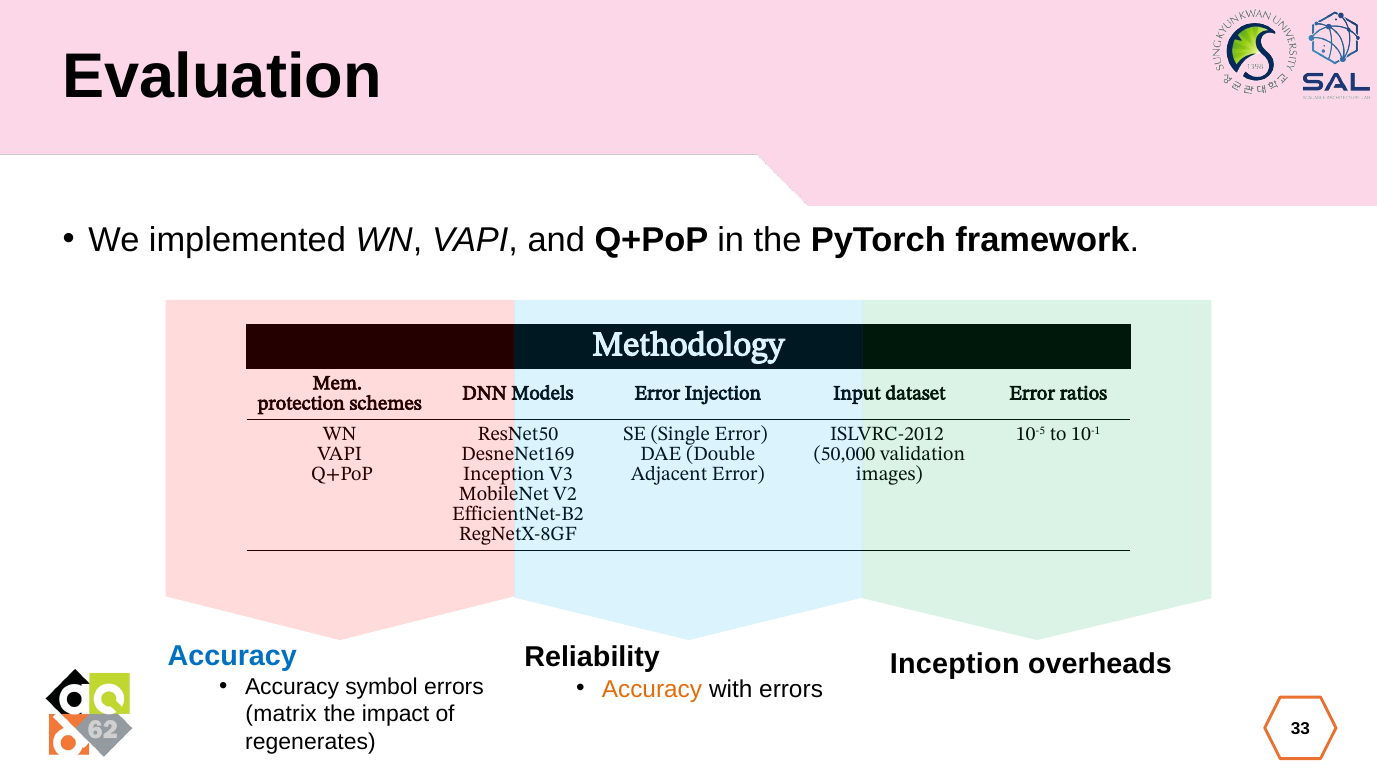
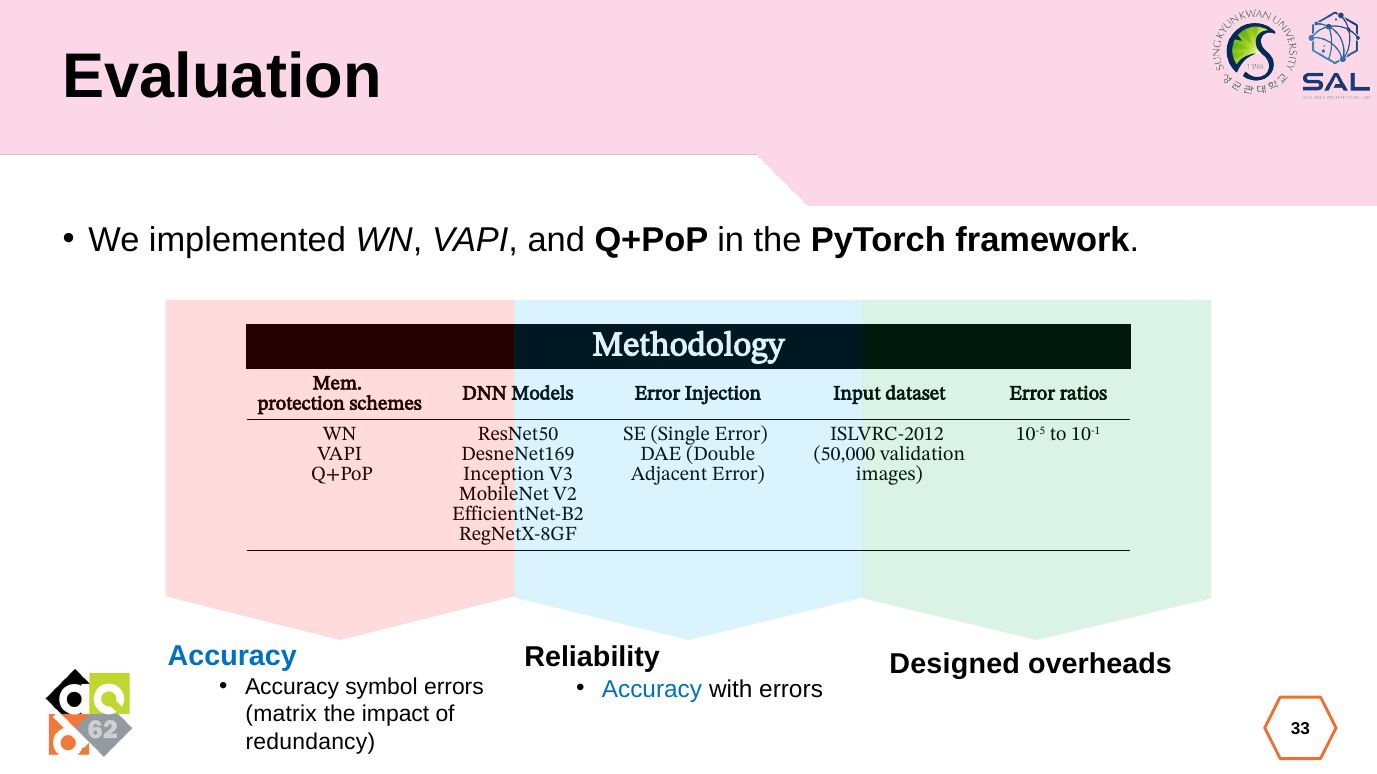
Inception at (955, 665): Inception -> Designed
Accuracy at (652, 690) colour: orange -> blue
regenerates: regenerates -> redundancy
